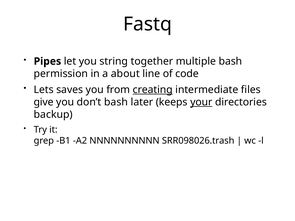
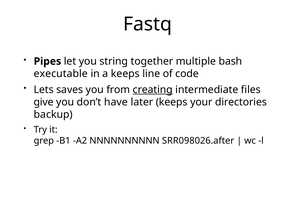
permission: permission -> executable
a about: about -> keeps
don’t bash: bash -> have
your underline: present -> none
SRR098026.trash: SRR098026.trash -> SRR098026.after
